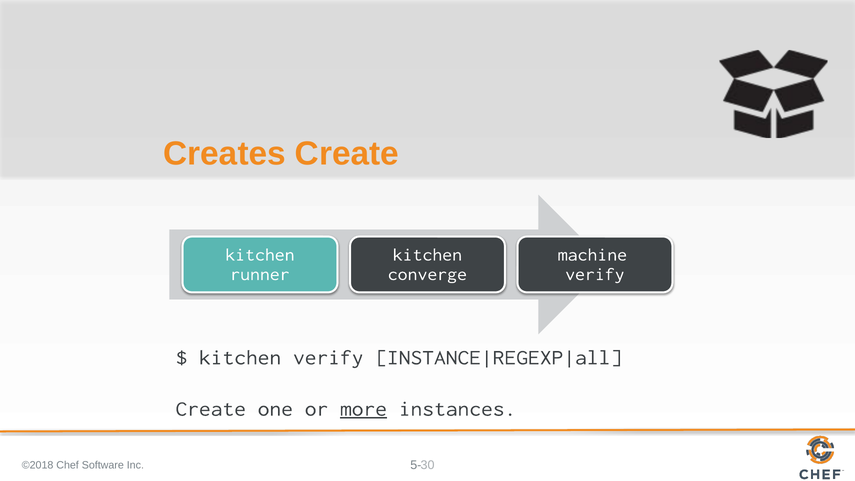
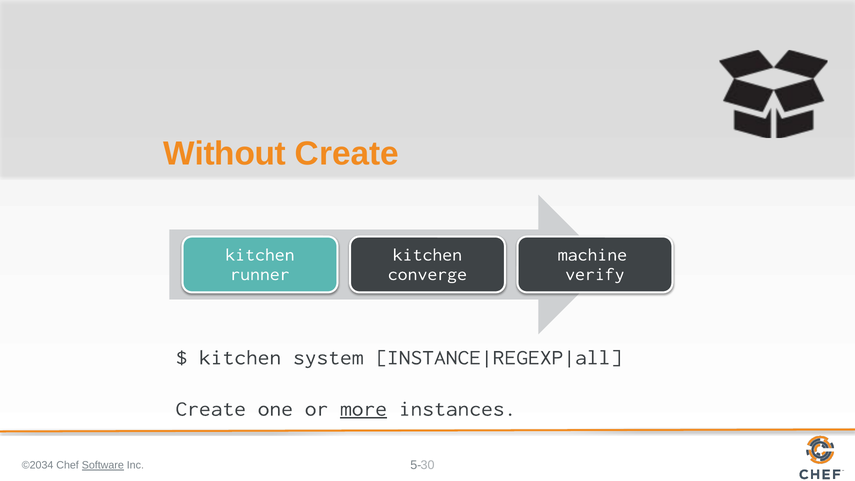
Creates: Creates -> Without
kitchen verify: verify -> system
©2018: ©2018 -> ©2034
Software underline: none -> present
